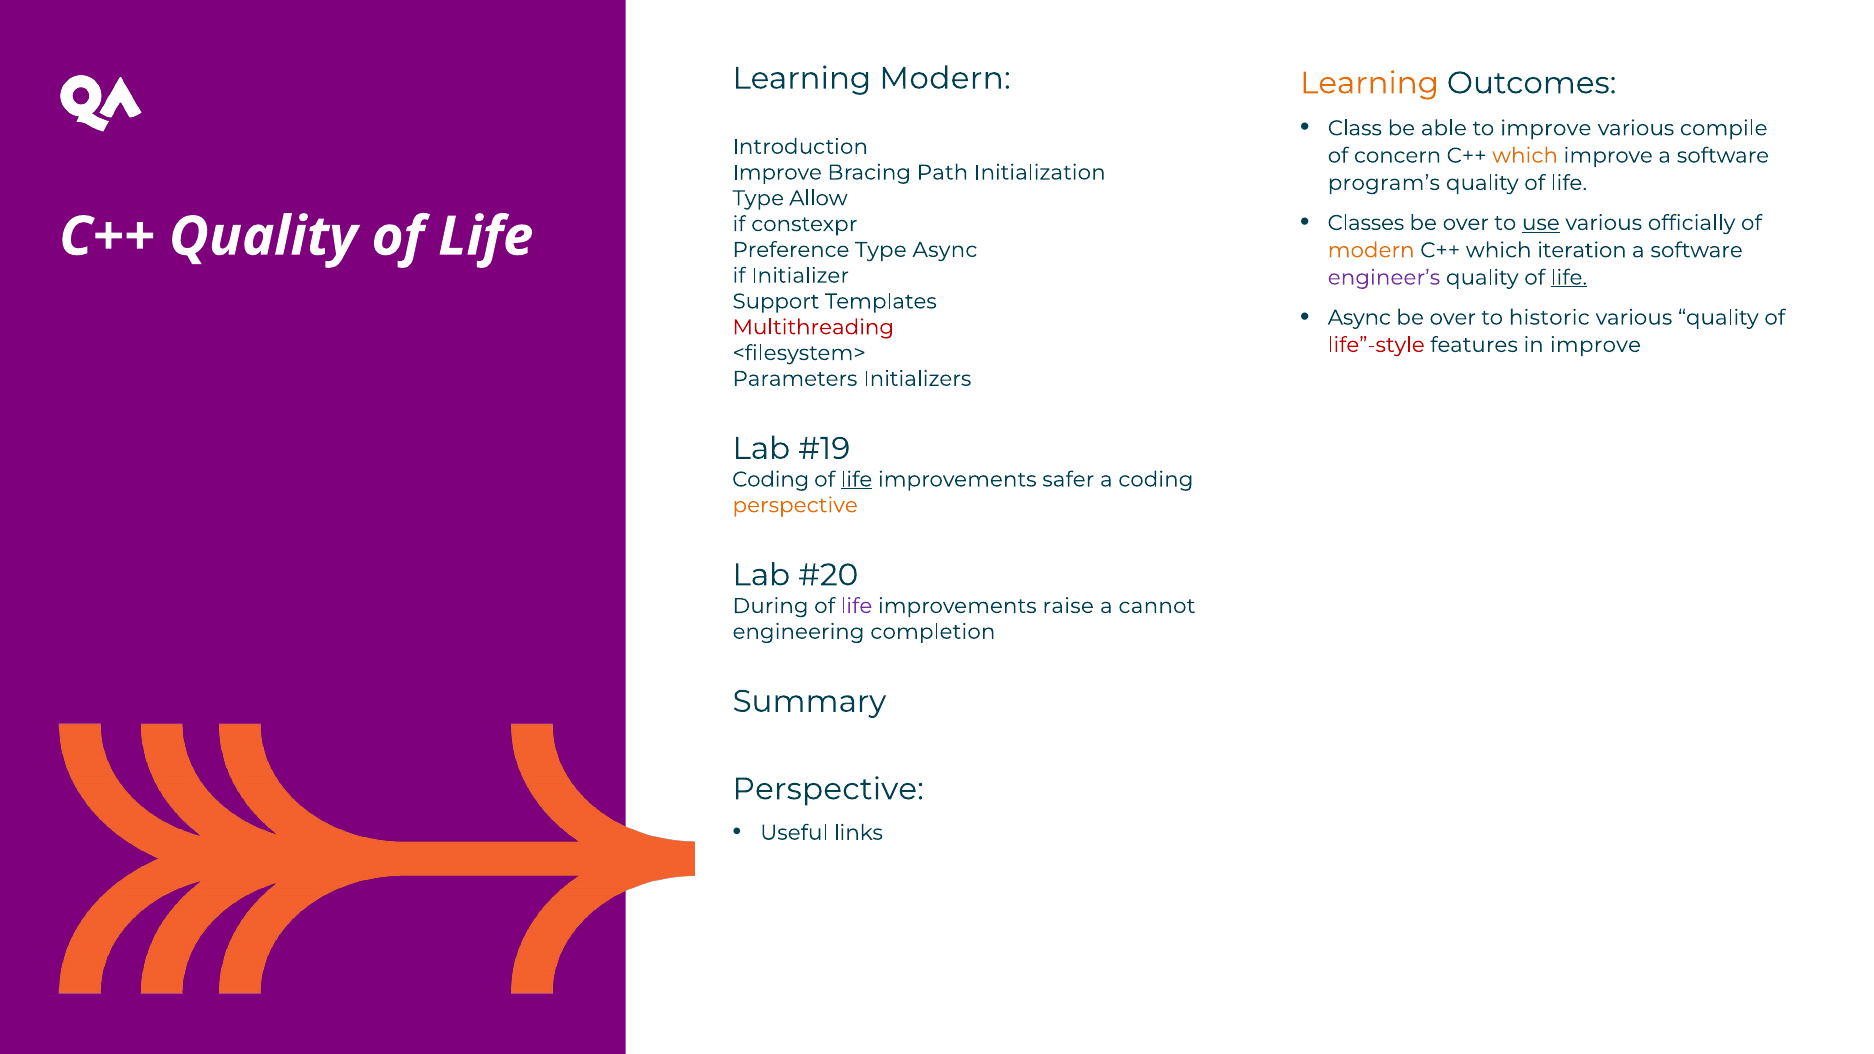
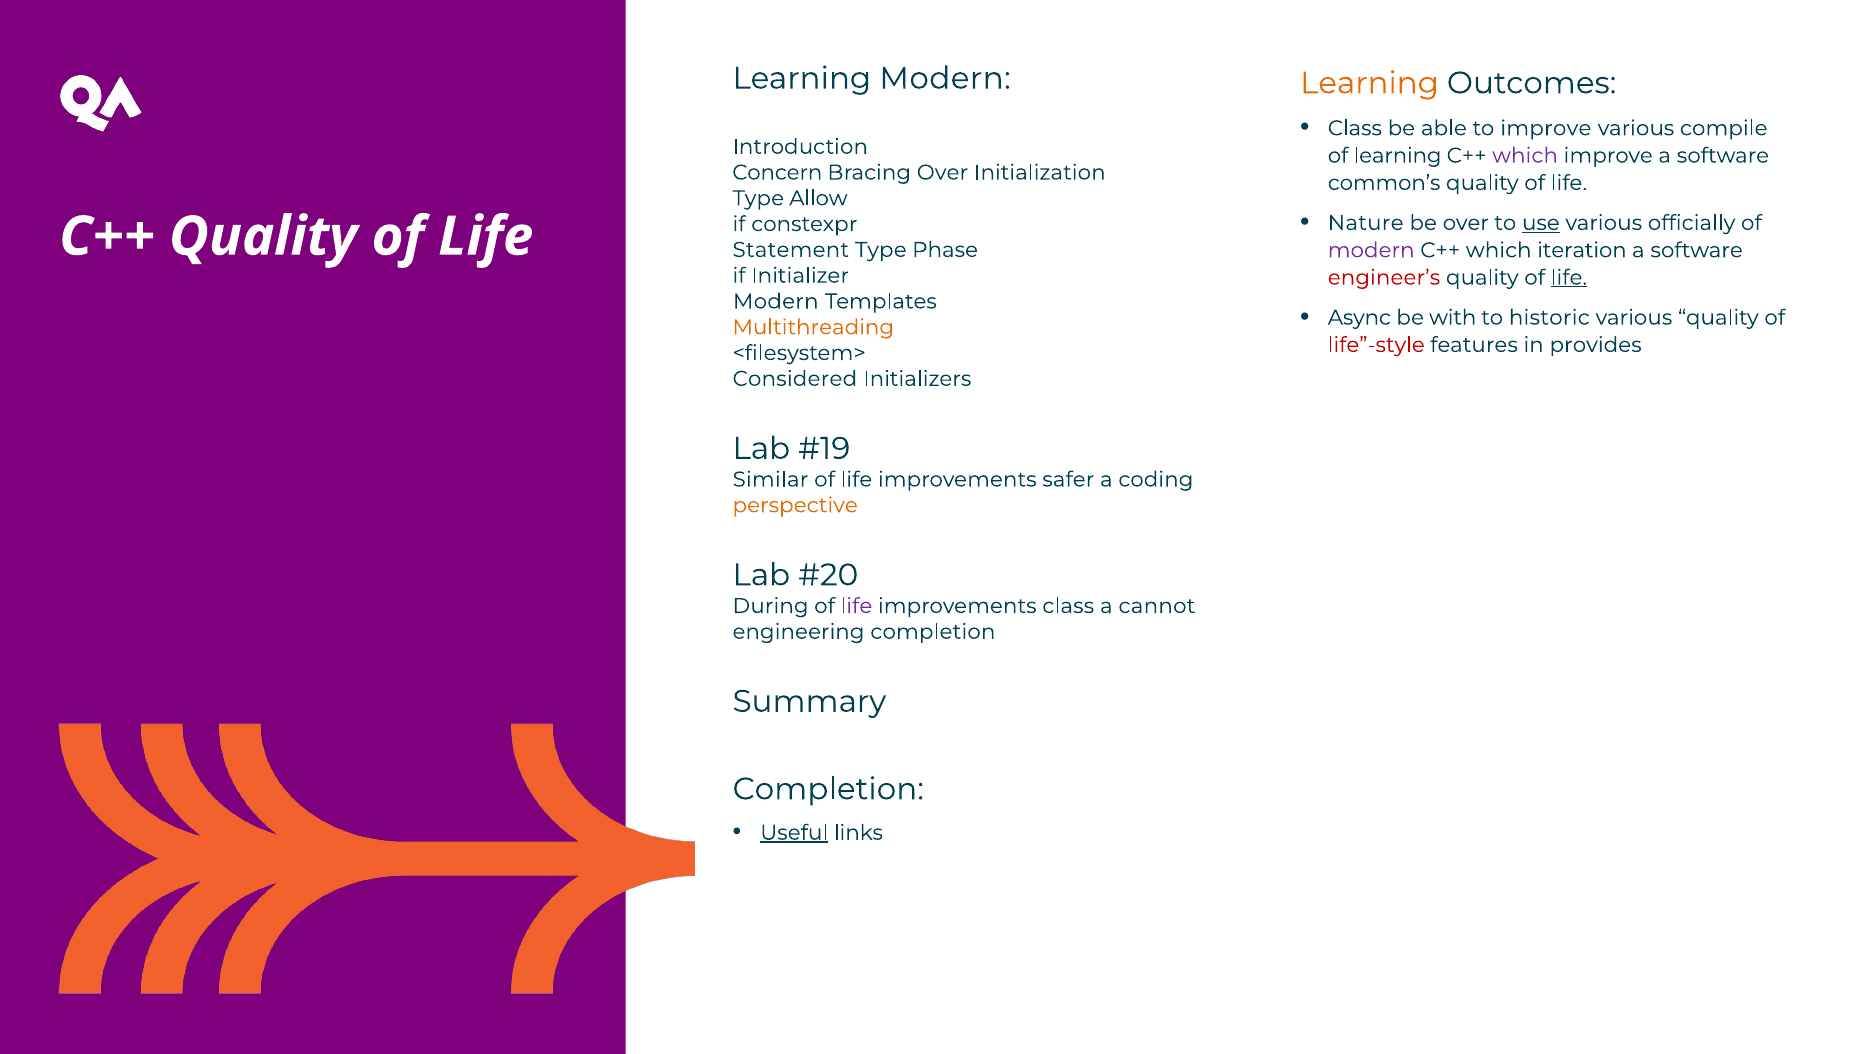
of concern: concern -> learning
which at (1525, 156) colour: orange -> purple
Improve at (777, 173): Improve -> Concern
Bracing Path: Path -> Over
program’s: program’s -> common’s
Classes: Classes -> Nature
Preference: Preference -> Statement
Type Async: Async -> Phase
modern at (1371, 250) colour: orange -> purple
engineer’s colour: purple -> red
Support at (776, 301): Support -> Modern
over at (1453, 318): over -> with
Multithreading colour: red -> orange
in improve: improve -> provides
Parameters: Parameters -> Considered
Coding at (771, 480): Coding -> Similar
life at (856, 480) underline: present -> none
improvements raise: raise -> class
Perspective at (828, 789): Perspective -> Completion
Useful underline: none -> present
